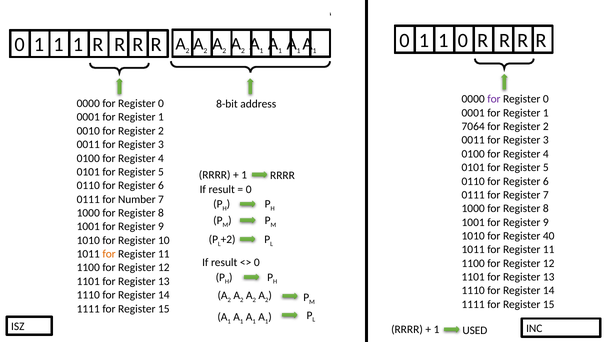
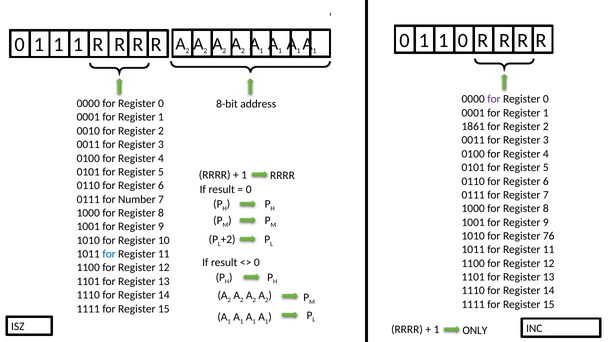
7064: 7064 -> 1861
40: 40 -> 76
for at (109, 254) colour: orange -> blue
USED: USED -> ONLY
